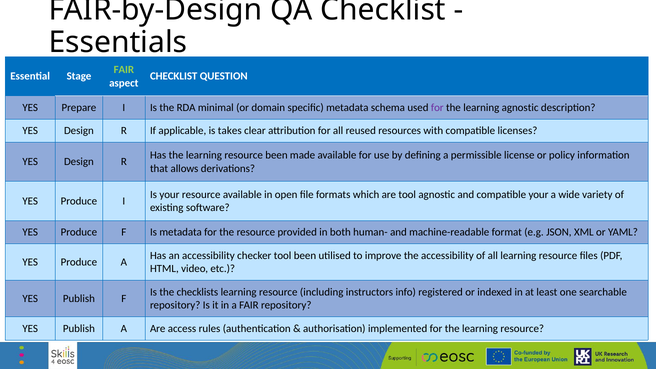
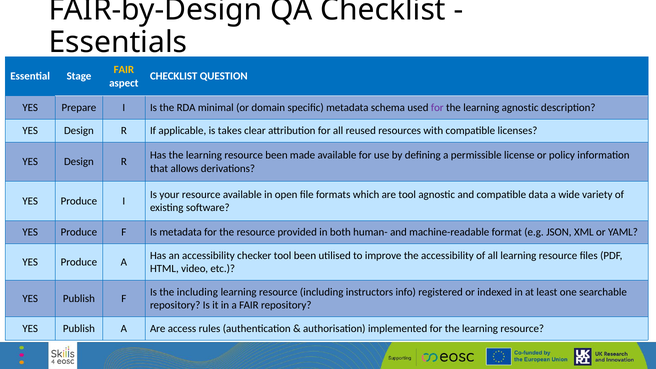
FAIR at (124, 70) colour: light green -> yellow
compatible your: your -> data
the checklists: checklists -> including
